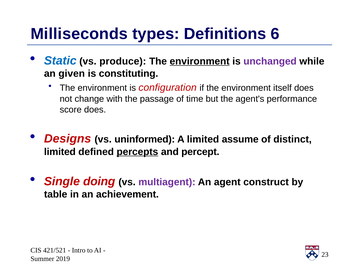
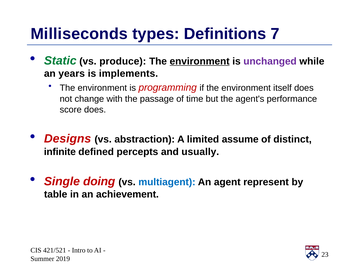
6: 6 -> 7
Static colour: blue -> green
given: given -> years
constituting: constituting -> implements
configuration: configuration -> programming
uninformed: uninformed -> abstraction
limited at (60, 152): limited -> infinite
percepts underline: present -> none
percept: percept -> usually
multiagent colour: purple -> blue
construct: construct -> represent
